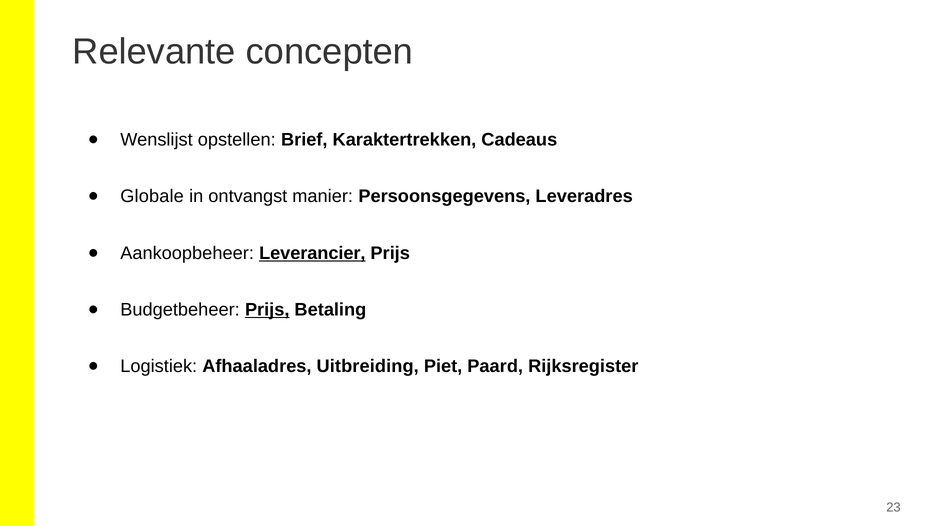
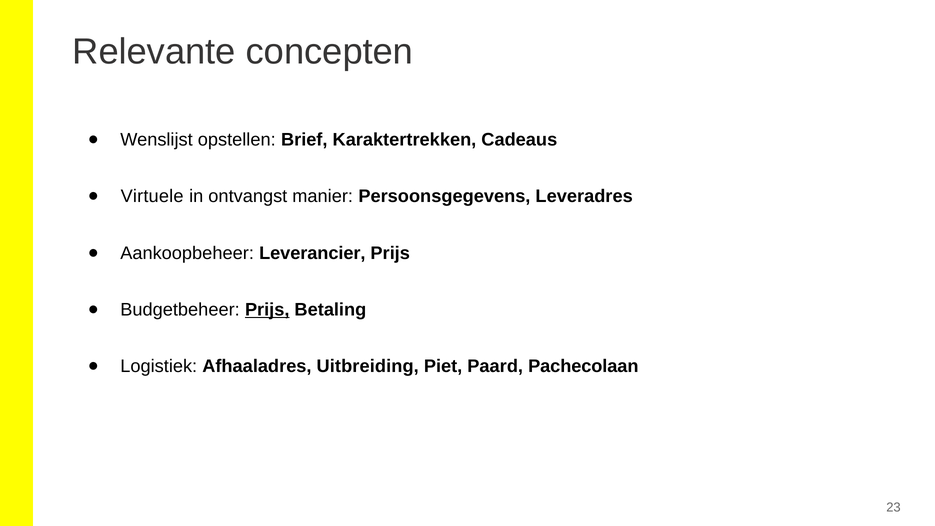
Globale: Globale -> Virtuele
Leverancier underline: present -> none
Rijksregister: Rijksregister -> Pachecolaan
